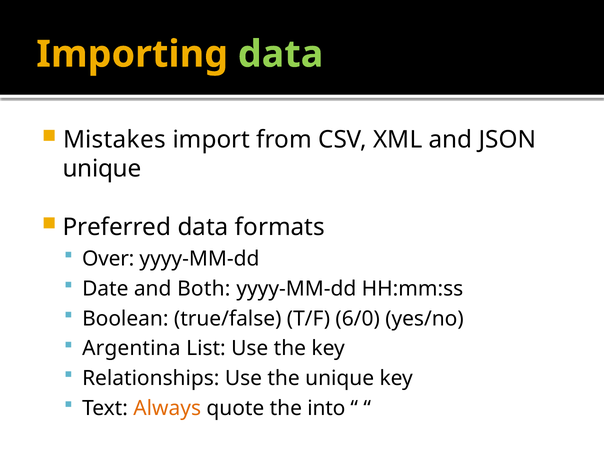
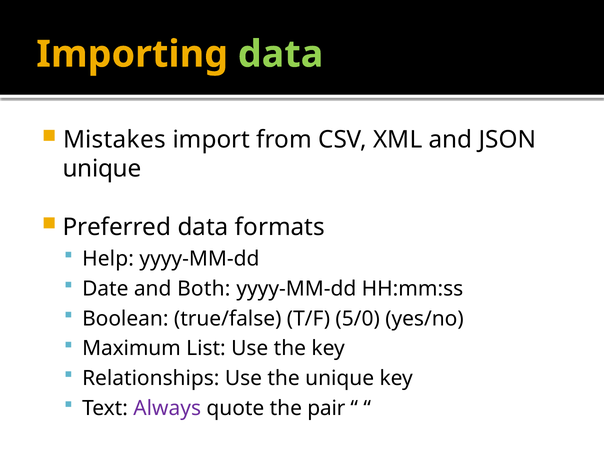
Over: Over -> Help
6/0: 6/0 -> 5/0
Argentina: Argentina -> Maximum
Always colour: orange -> purple
into: into -> pair
